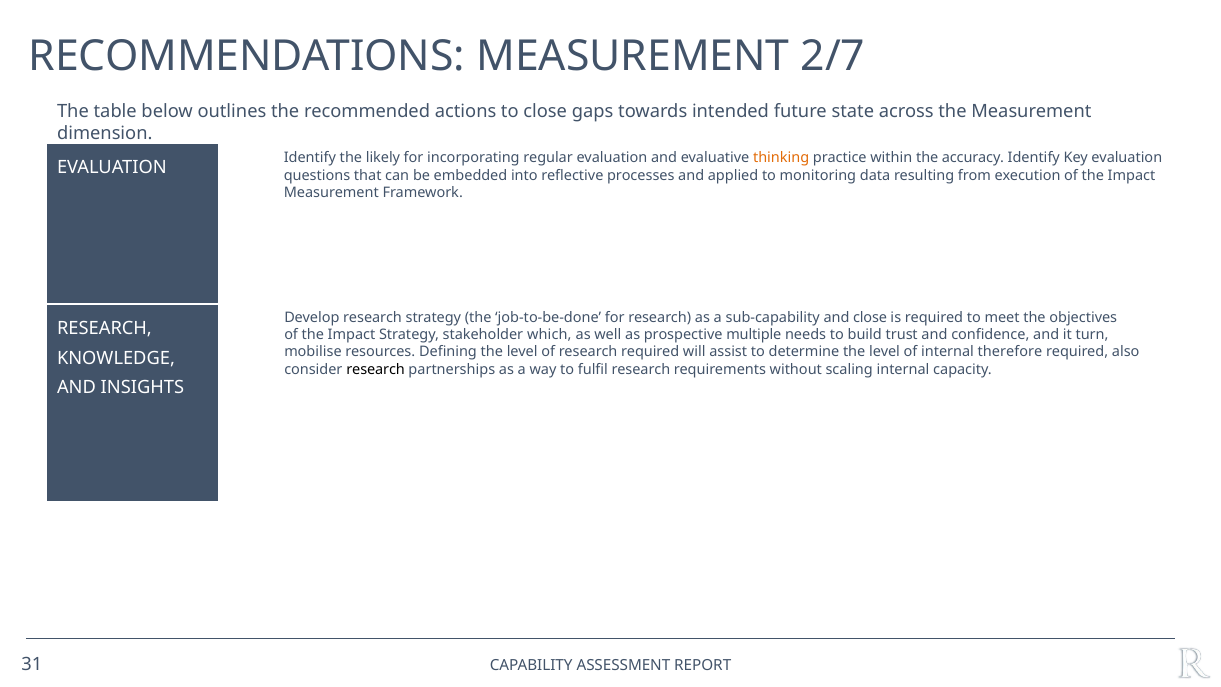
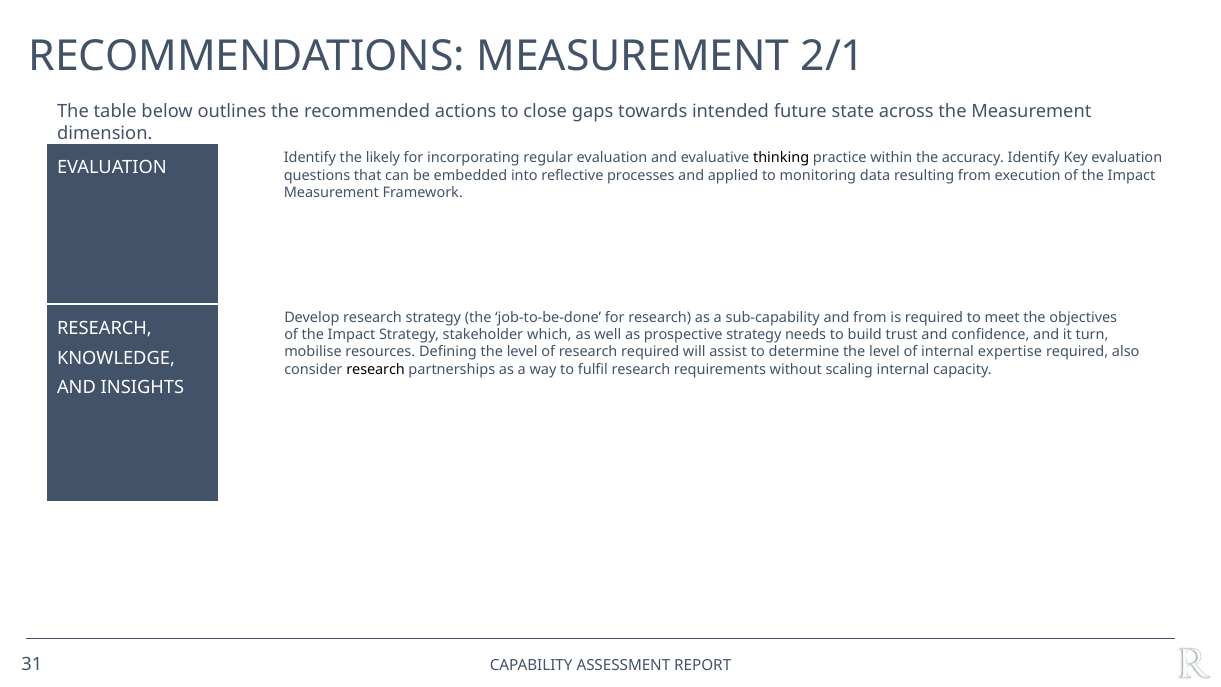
2/7: 2/7 -> 2/1
thinking colour: orange -> black
and close: close -> from
prospective multiple: multiple -> strategy
therefore: therefore -> expertise
